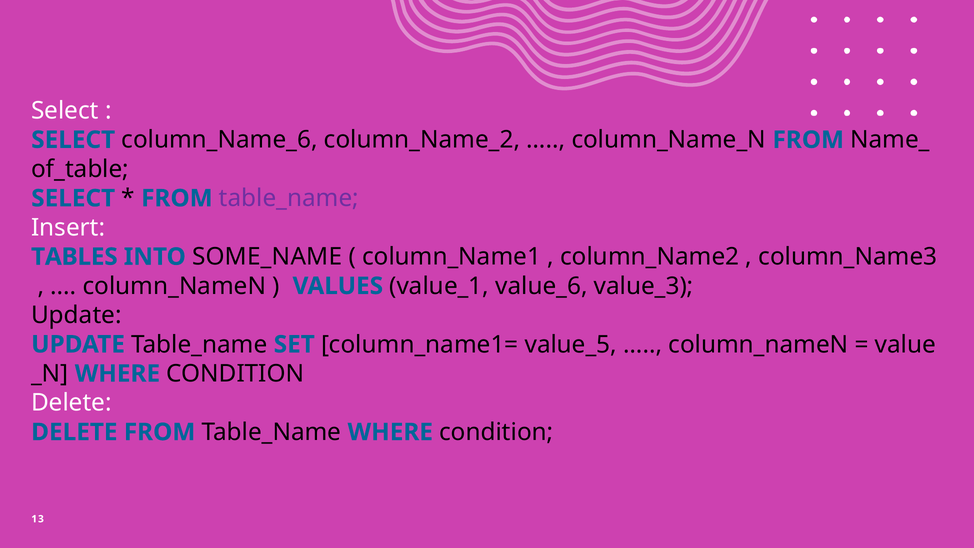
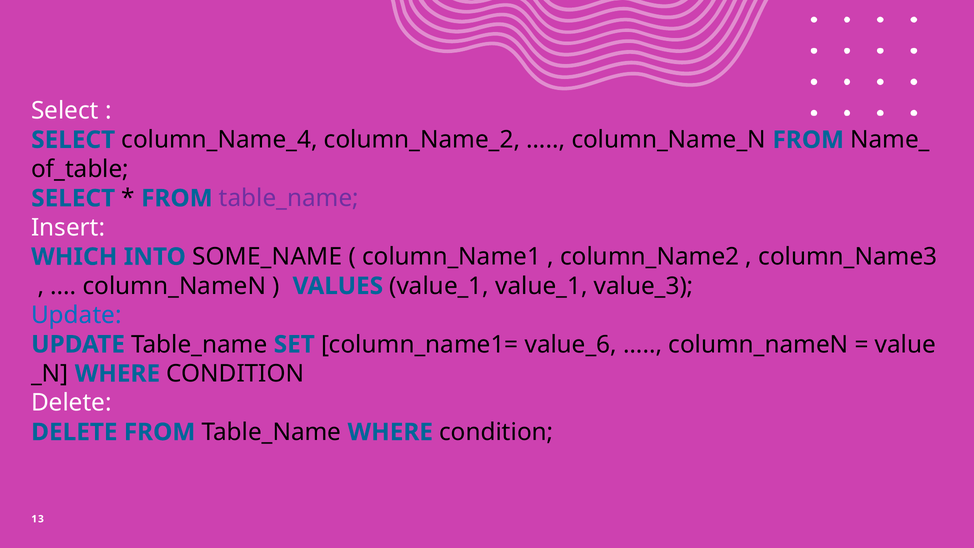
column_Name_6: column_Name_6 -> column_Name_4
TABLES: TABLES -> WHICH
value_1 value_6: value_6 -> value_1
Update at (76, 315) colour: black -> blue
value_5: value_5 -> value_6
